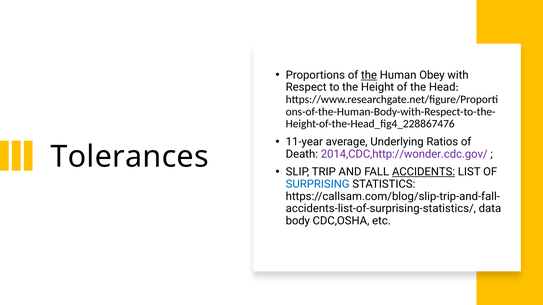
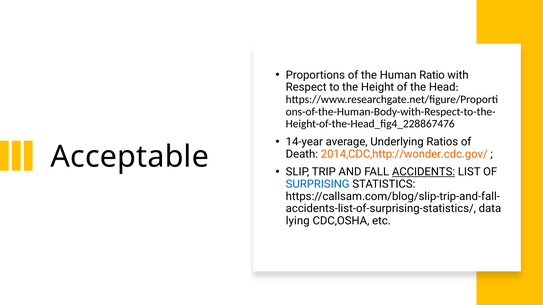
the at (369, 75) underline: present -> none
Obey: Obey -> Ratio
11-year: 11-year -> 14-year
Tolerances: Tolerances -> Acceptable
2014,CDC,http://wonder.cdc.gov/ colour: purple -> orange
body: body -> lying
